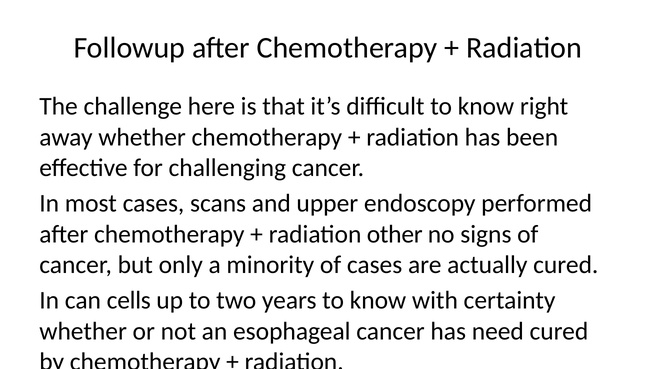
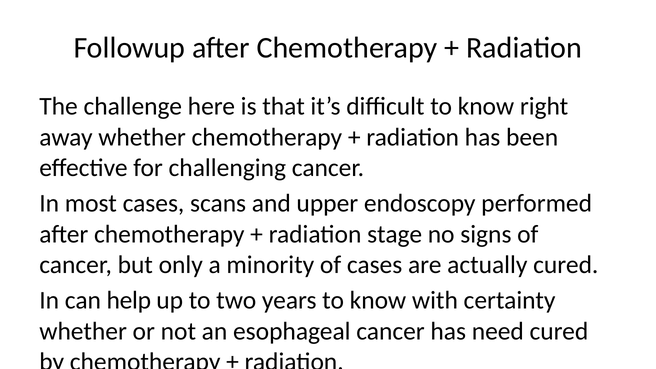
other: other -> stage
cells: cells -> help
